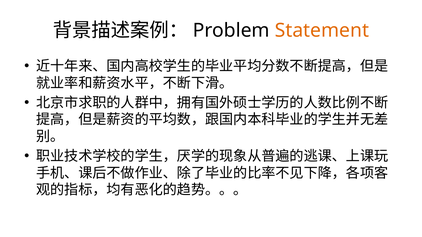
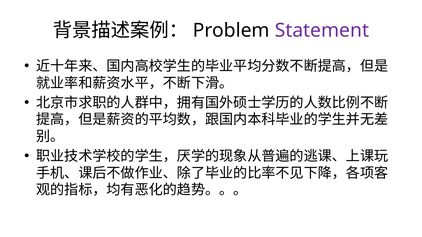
Statement colour: orange -> purple
